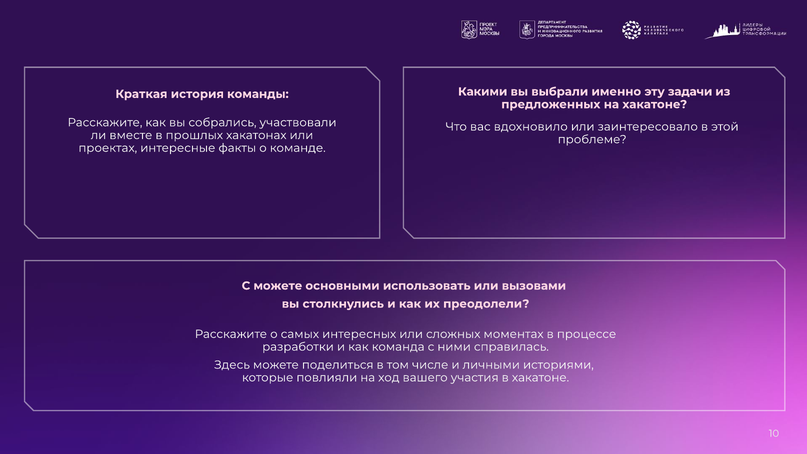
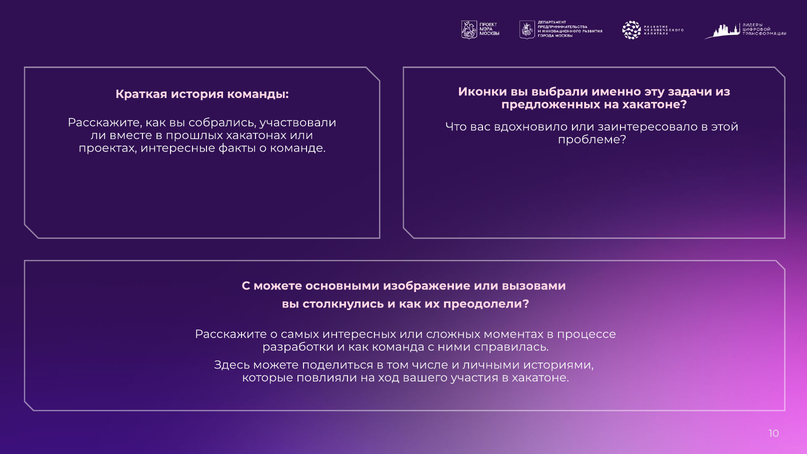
Какими: Какими -> Иконки
использовать: использовать -> изображение
